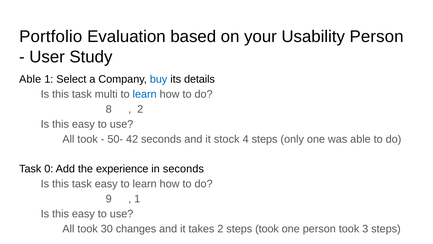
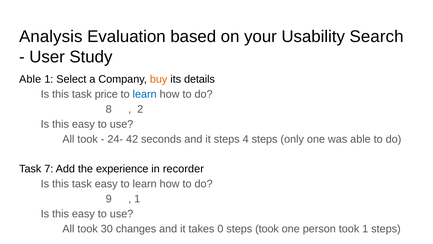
Portfolio: Portfolio -> Analysis
Usability Person: Person -> Search
buy colour: blue -> orange
multi: multi -> price
50-: 50- -> 24-
it stock: stock -> steps
0: 0 -> 7
in seconds: seconds -> recorder
takes 2: 2 -> 0
took 3: 3 -> 1
